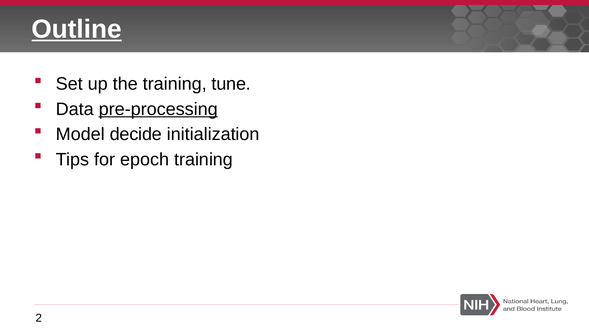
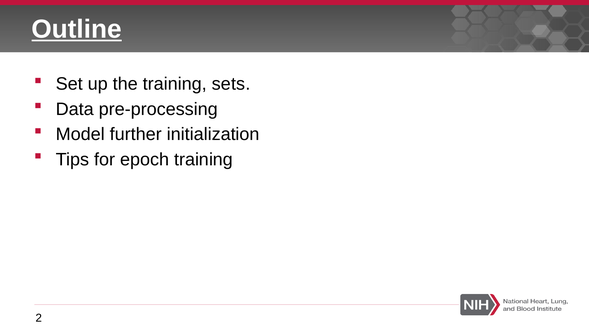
tune: tune -> sets
pre-processing underline: present -> none
decide: decide -> further
